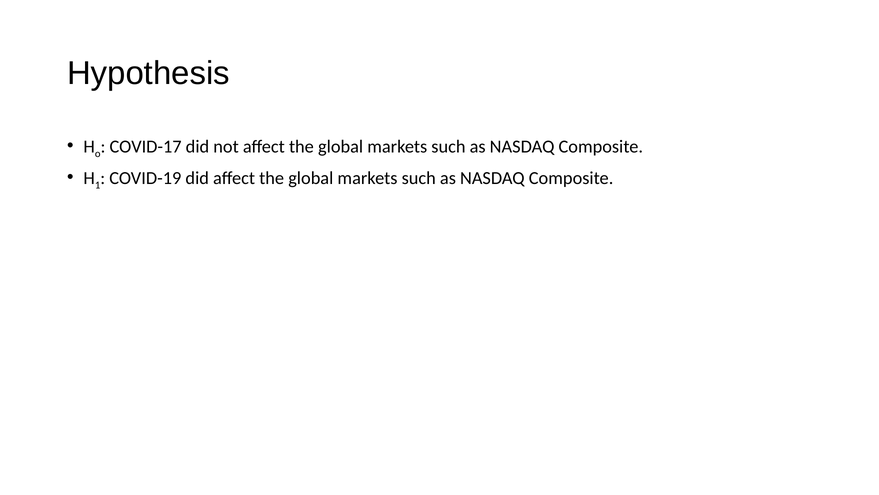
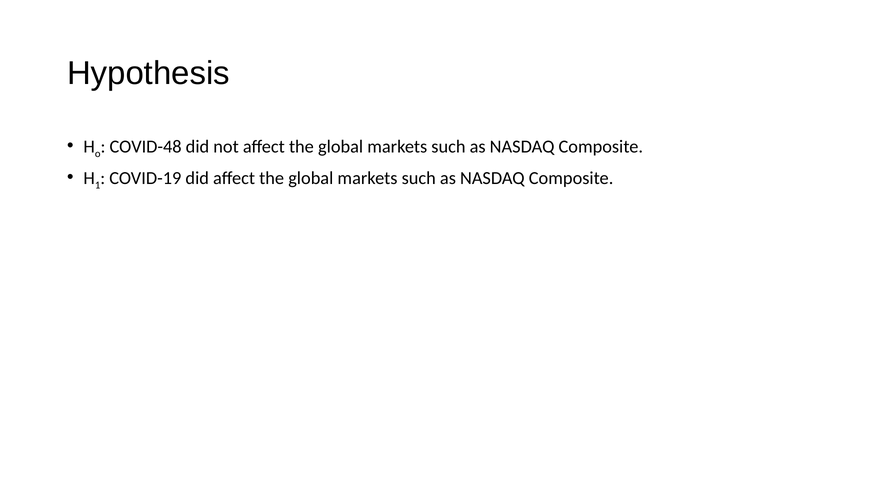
COVID-17: COVID-17 -> COVID-48
